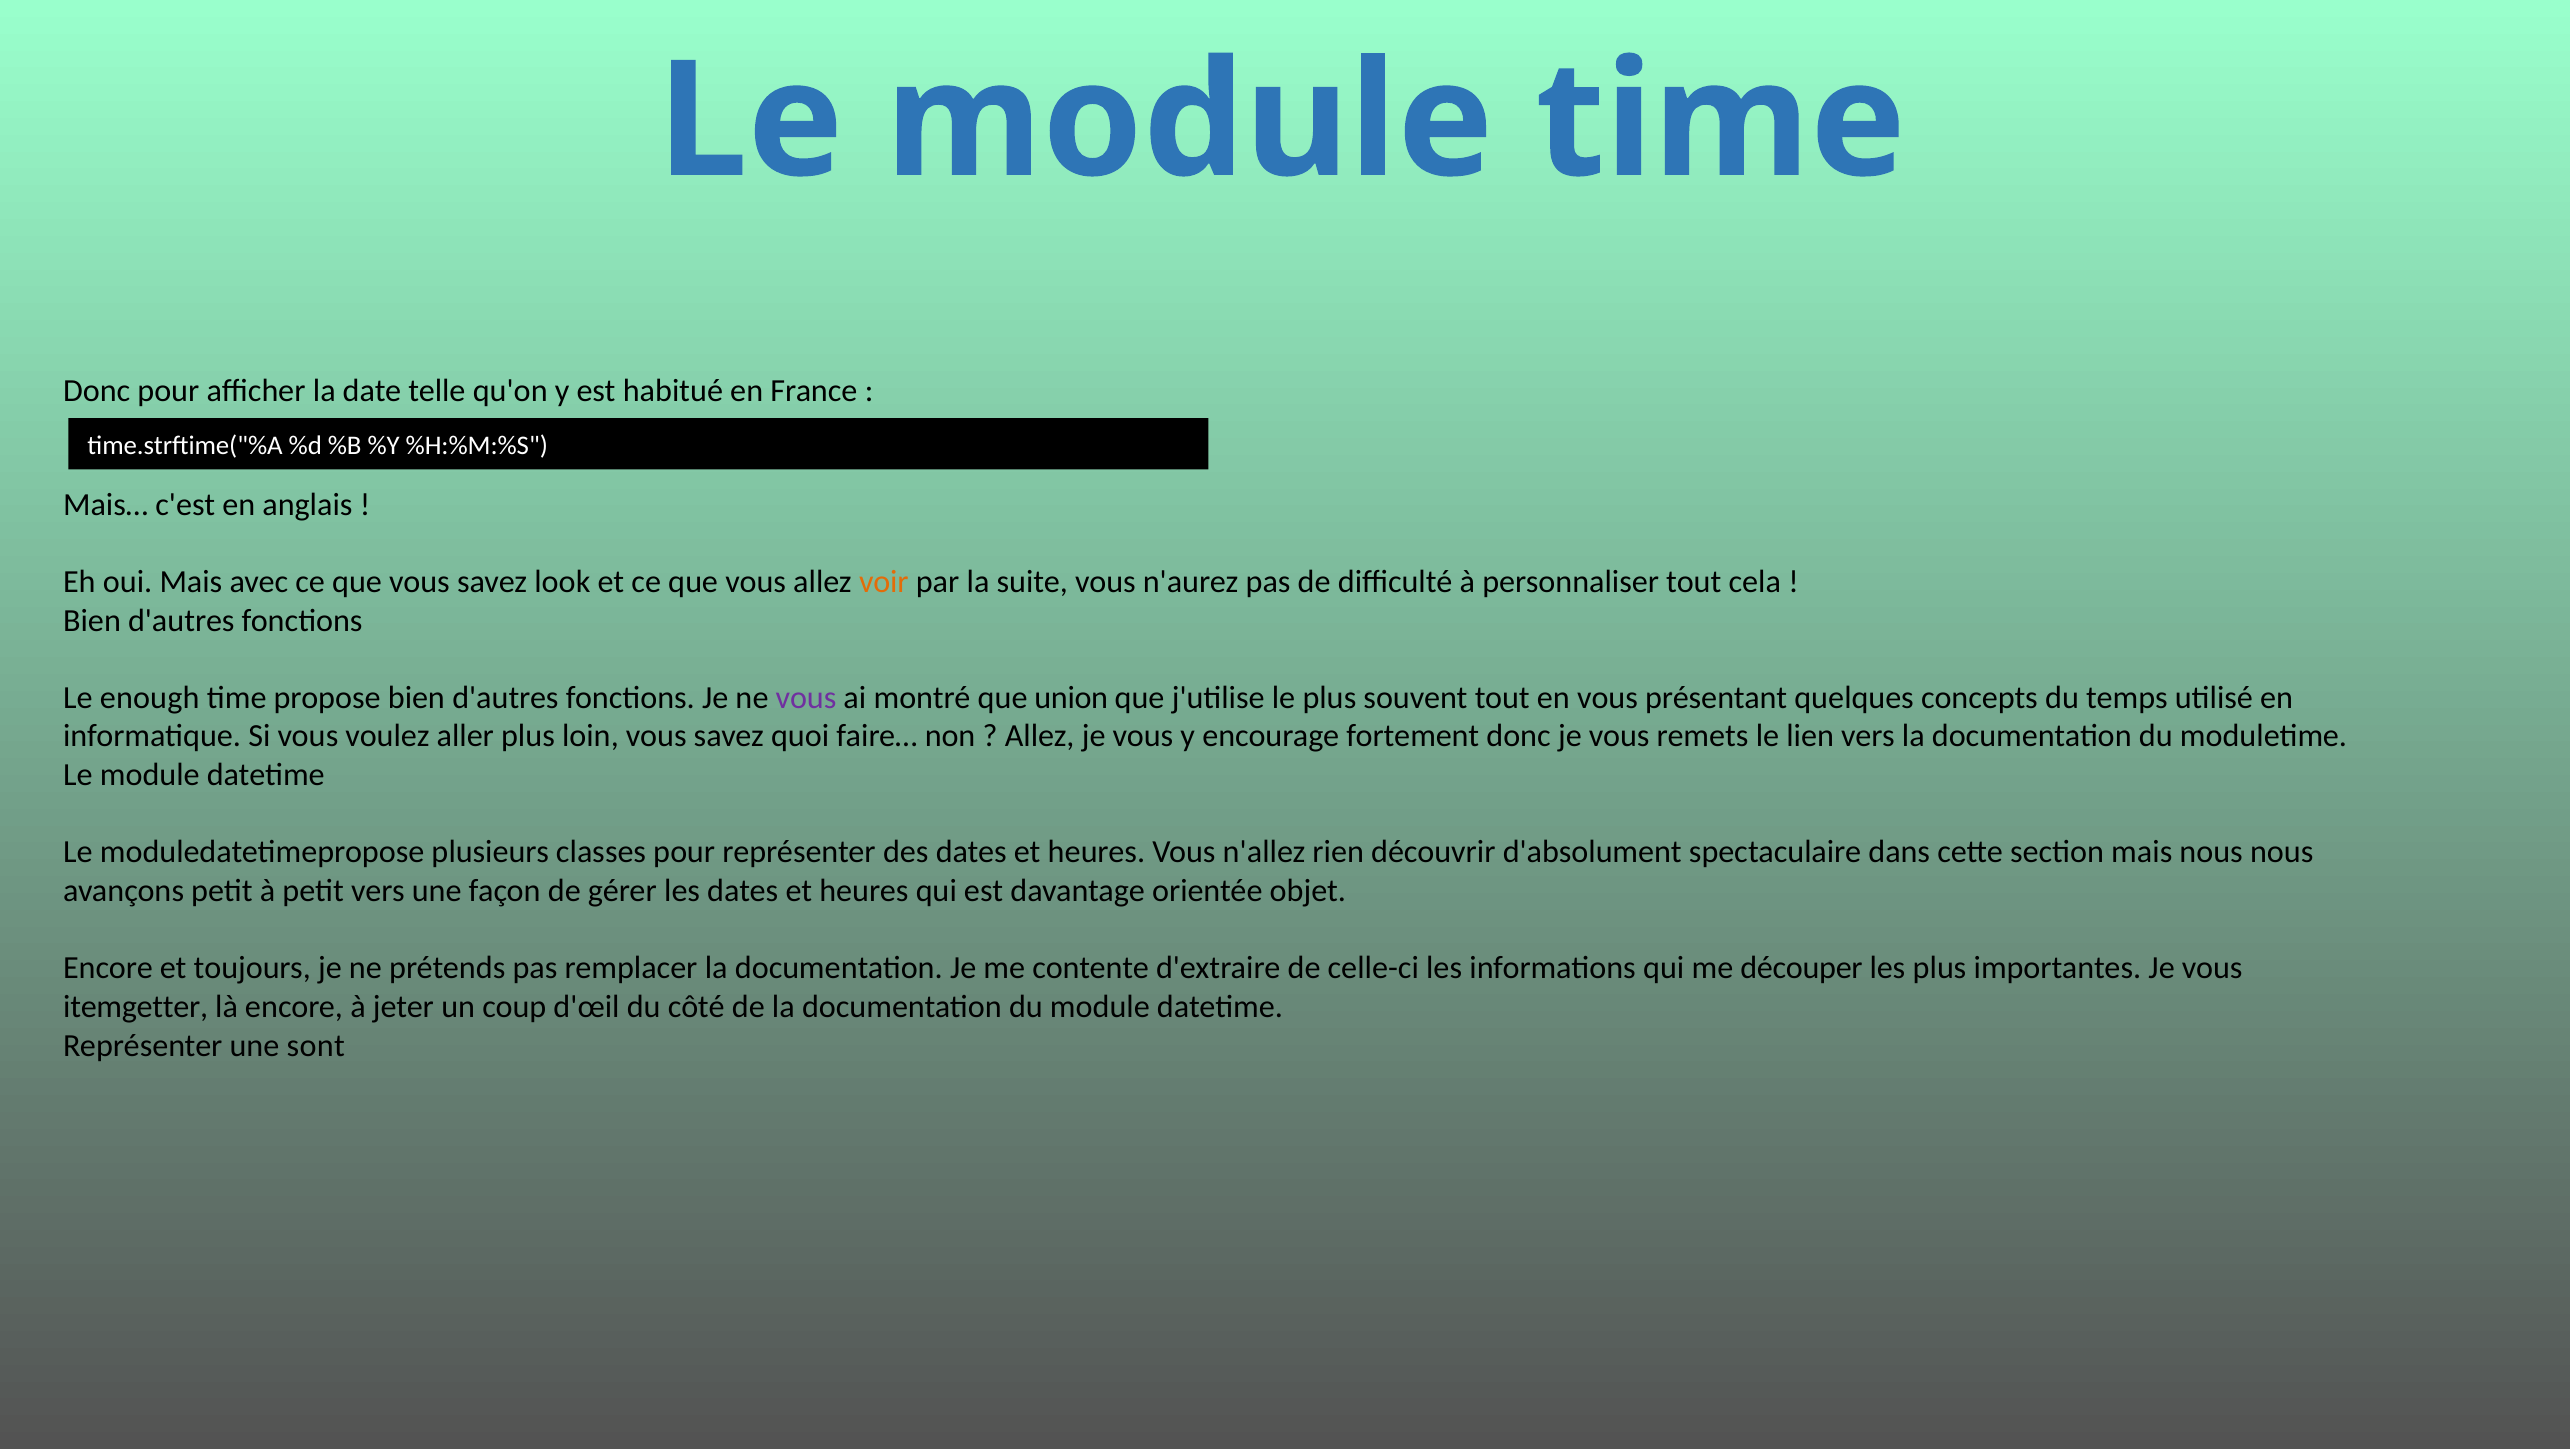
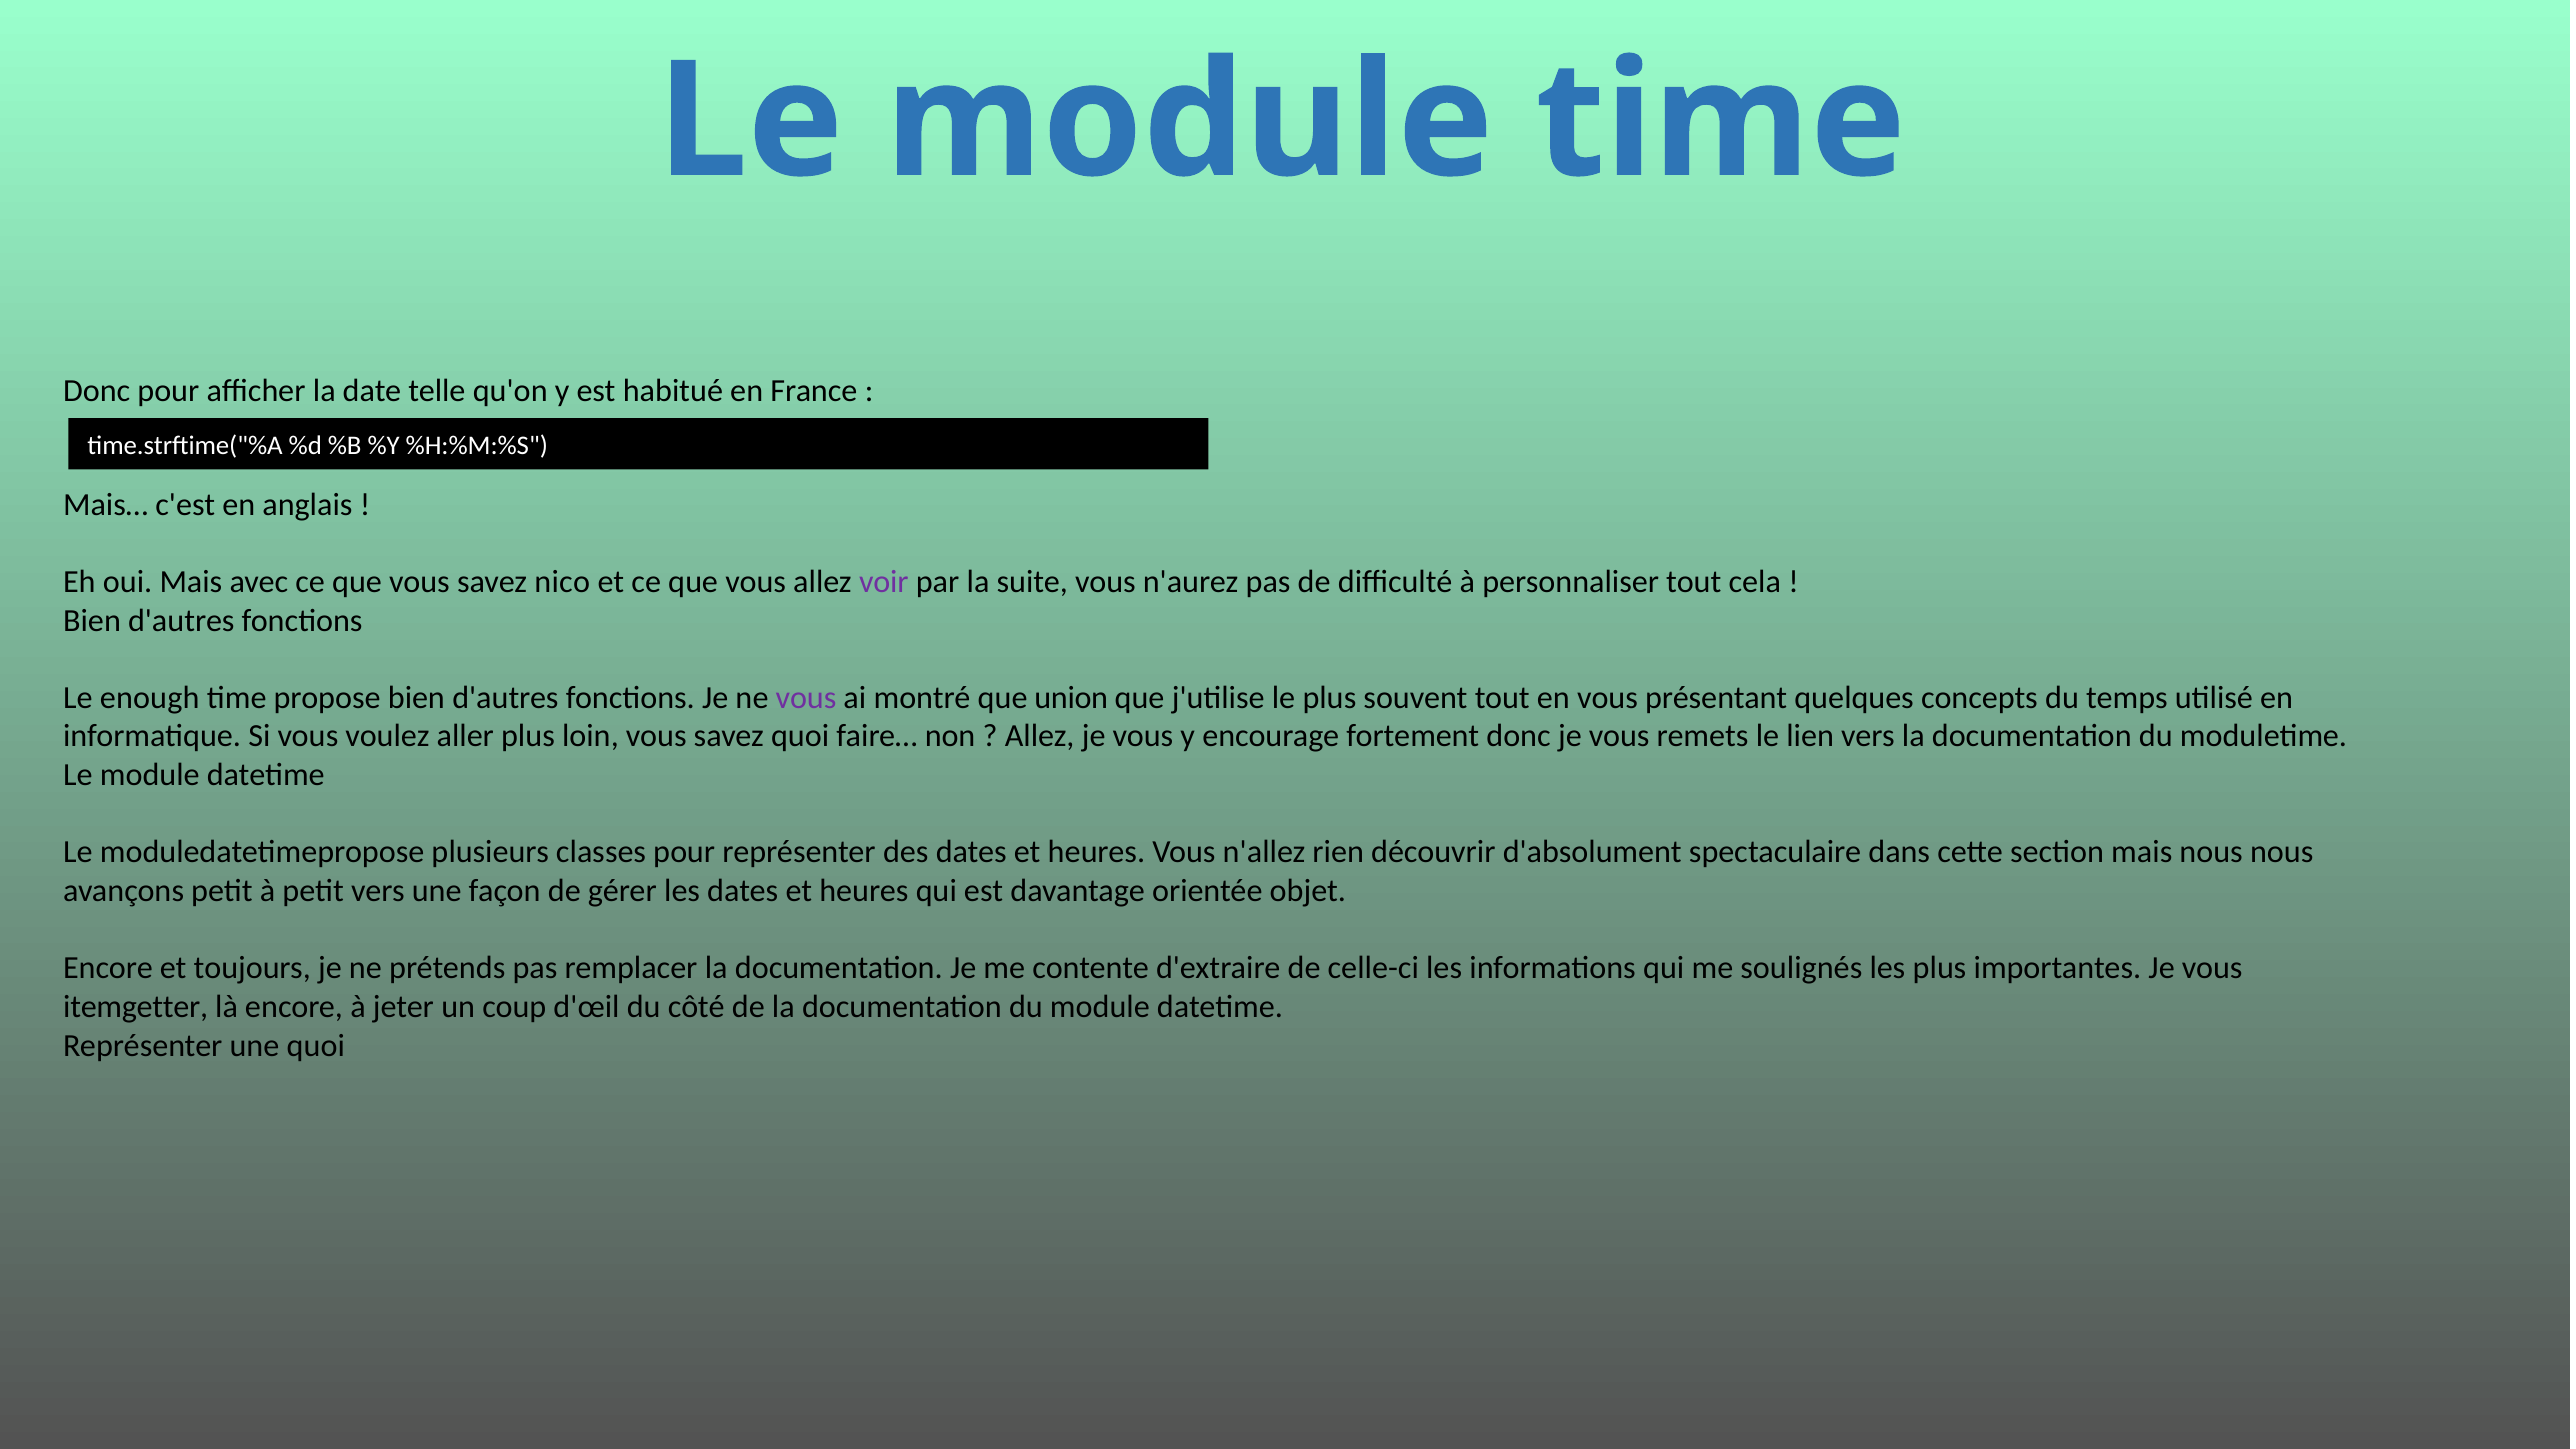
look: look -> nico
voir colour: orange -> purple
découper: découper -> soulignés
une sont: sont -> quoi
